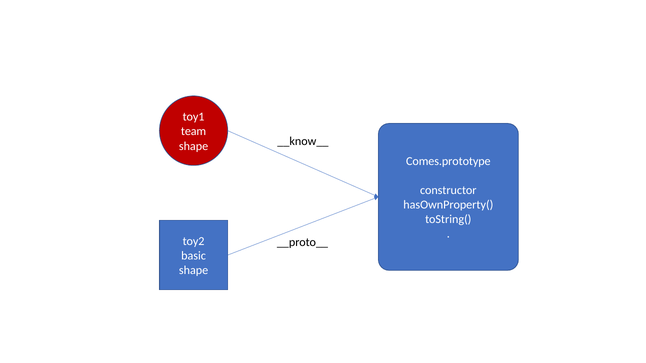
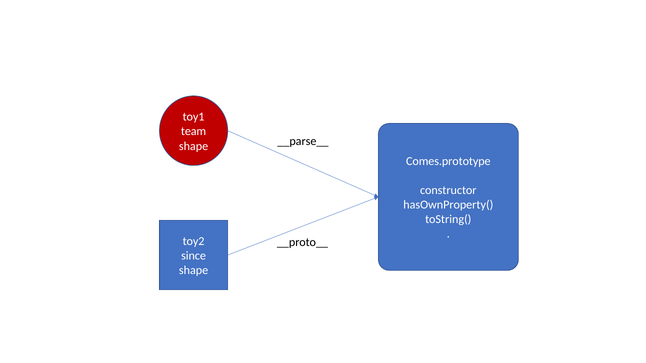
__know__: __know__ -> __parse__
basic: basic -> since
